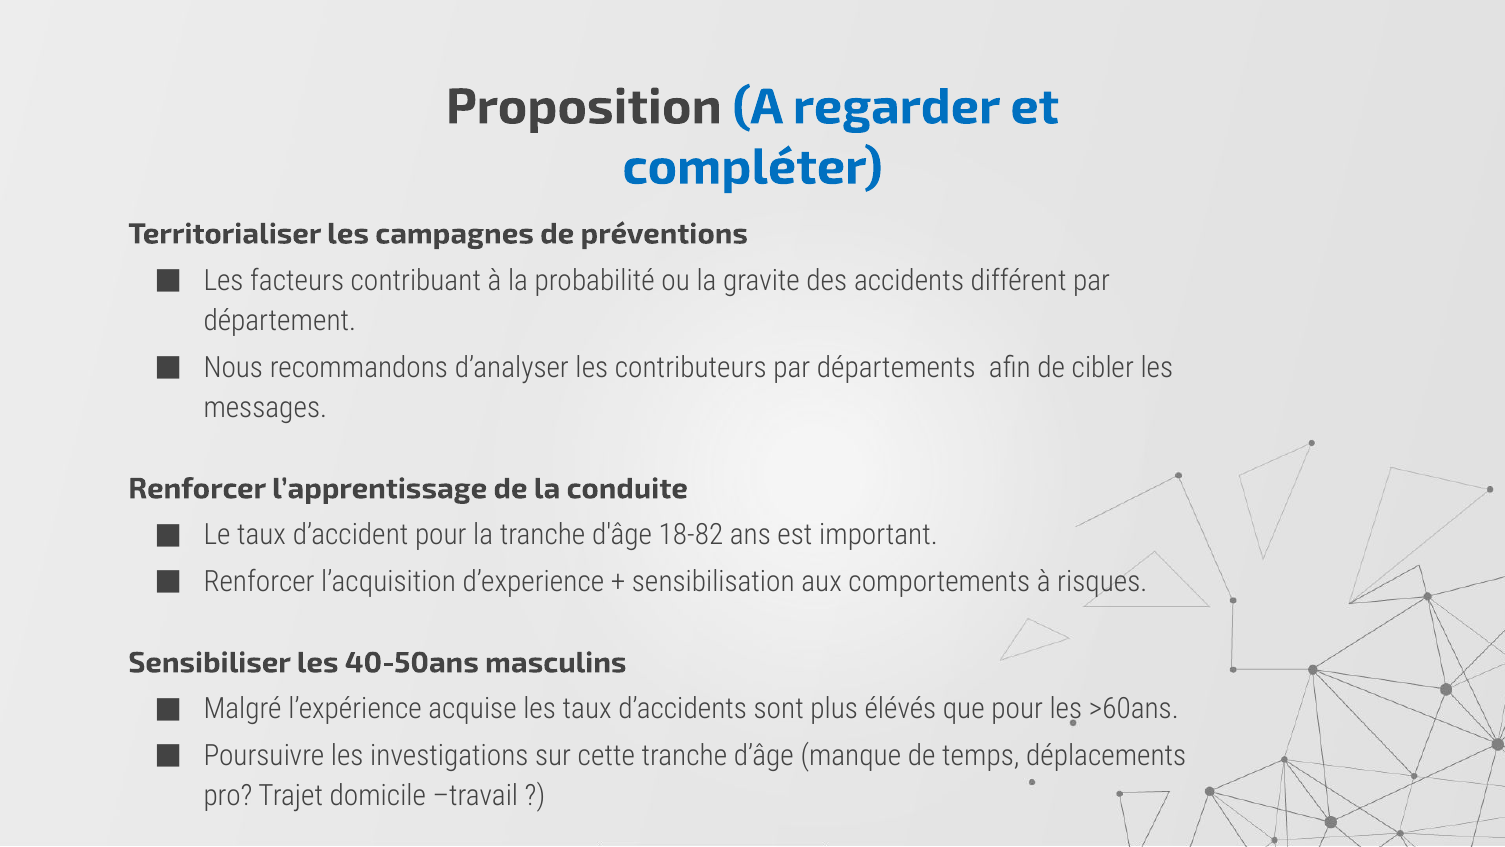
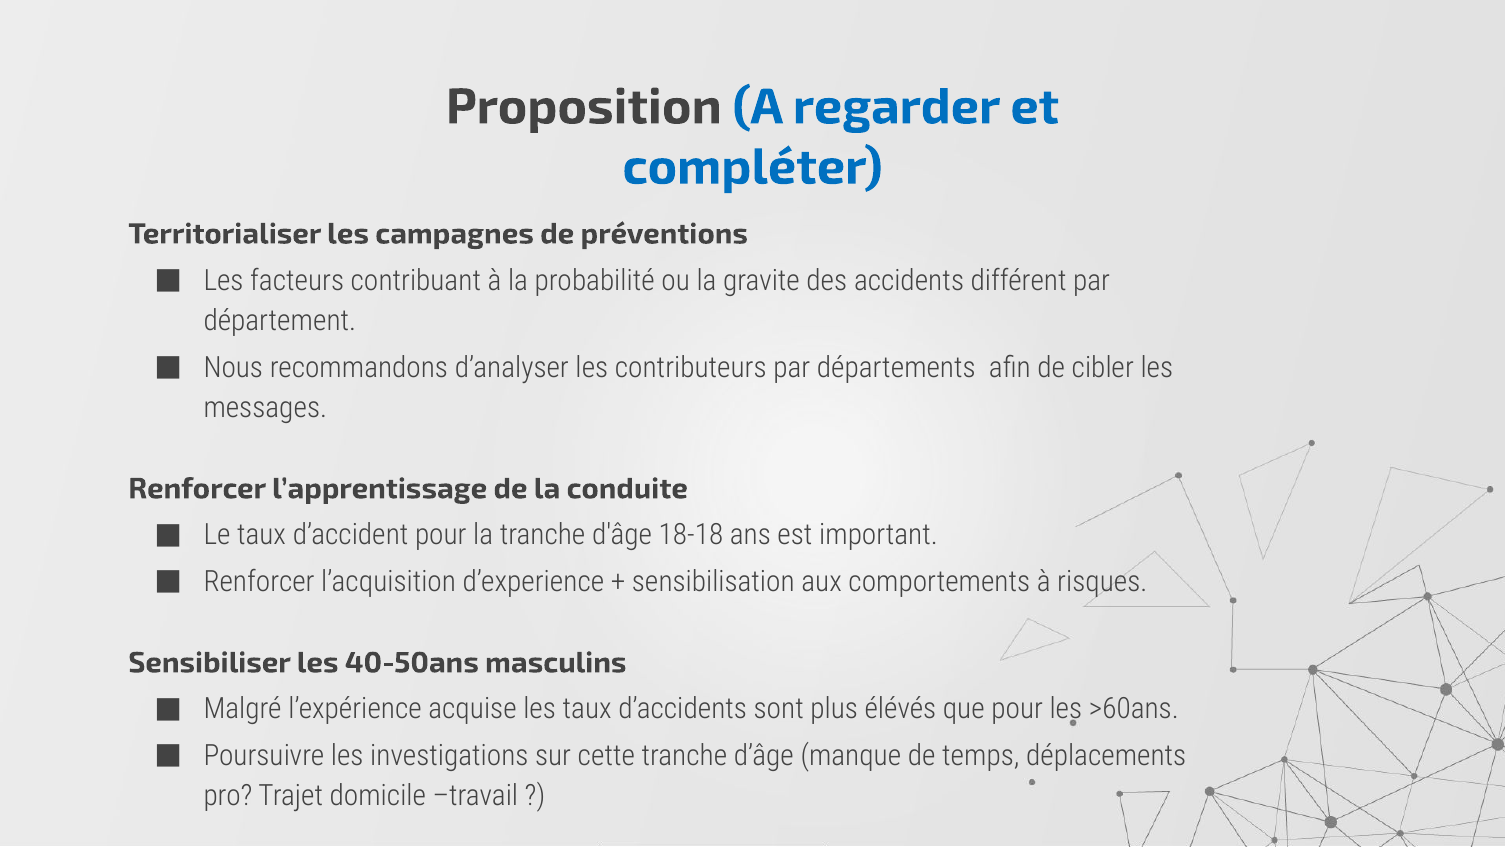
18-82: 18-82 -> 18-18
